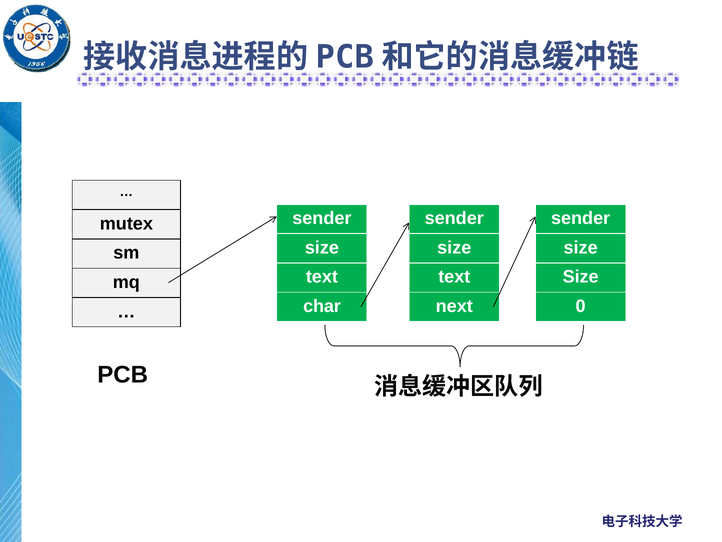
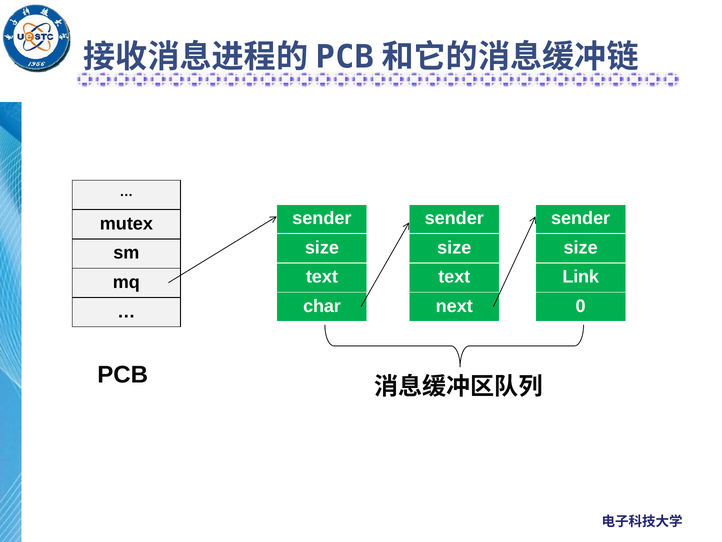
Size at (581, 277): Size -> Link
